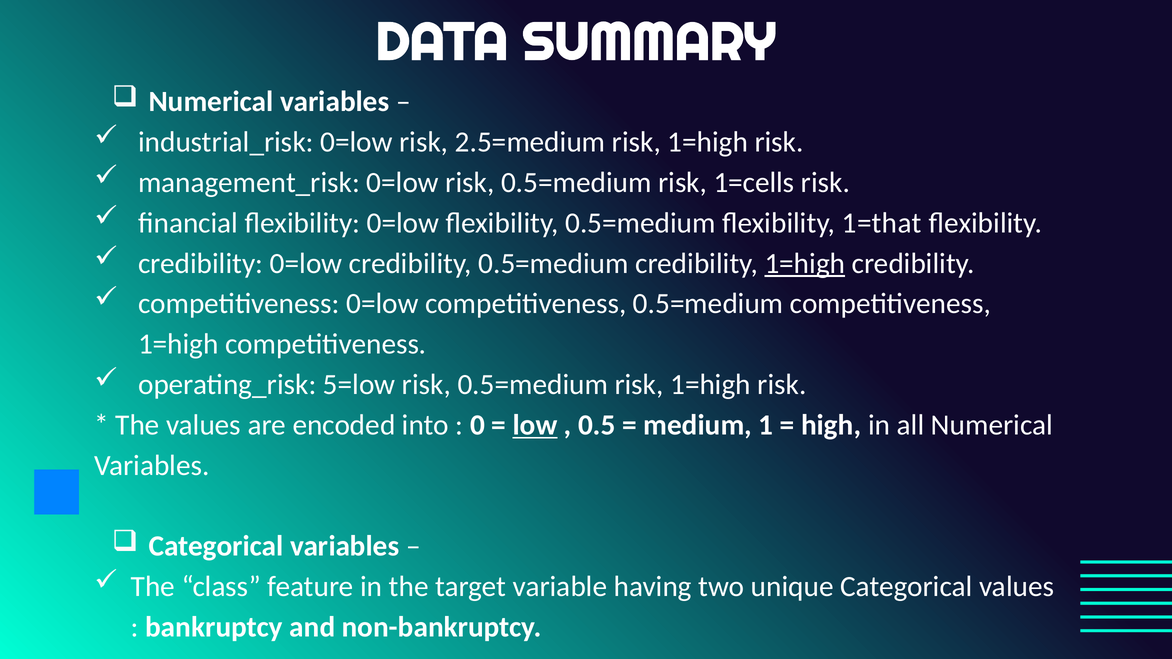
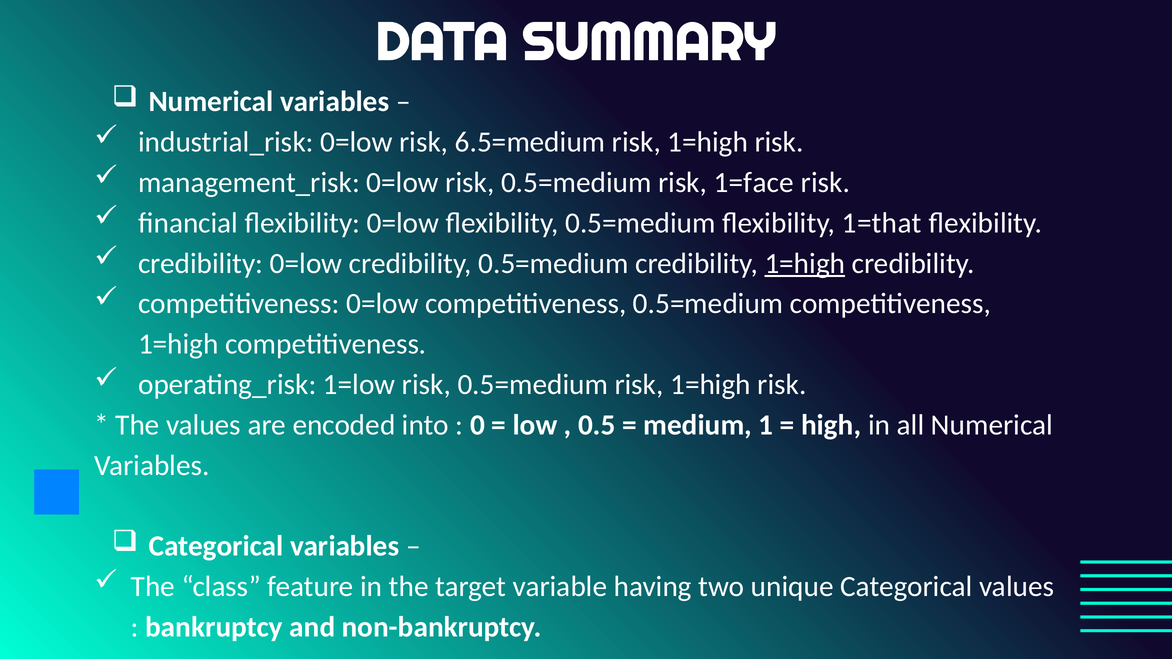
2.5=medium: 2.5=medium -> 6.5=medium
1=cells: 1=cells -> 1=face
5=low: 5=low -> 1=low
low underline: present -> none
